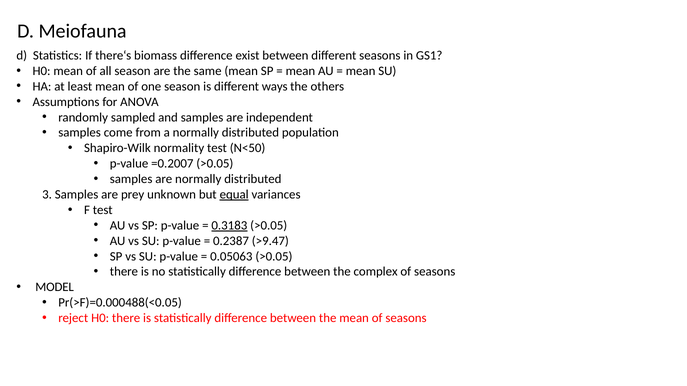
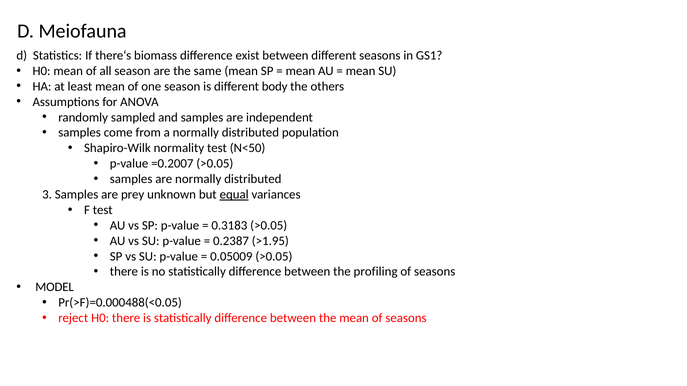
ways: ways -> body
0.3183 underline: present -> none
>9.47: >9.47 -> >1.95
0.05063: 0.05063 -> 0.05009
complex: complex -> profiling
